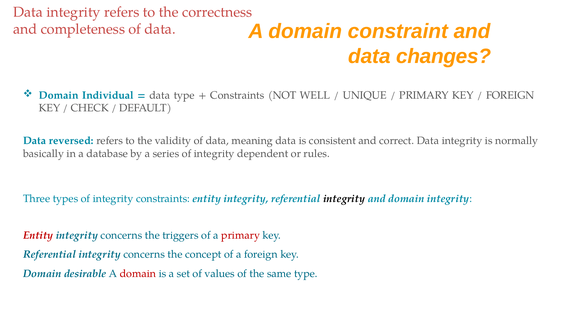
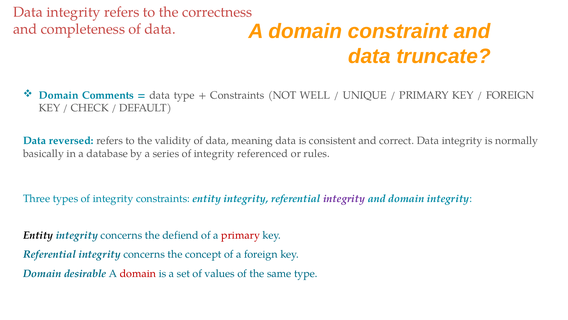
changes: changes -> truncate
Individual: Individual -> Comments
dependent: dependent -> referenced
integrity at (344, 198) colour: black -> purple
Entity at (38, 235) colour: red -> black
triggers: triggers -> defiend
